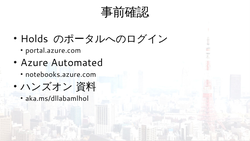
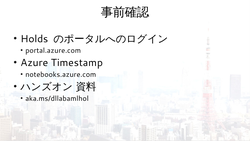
Automated: Automated -> Timestamp
